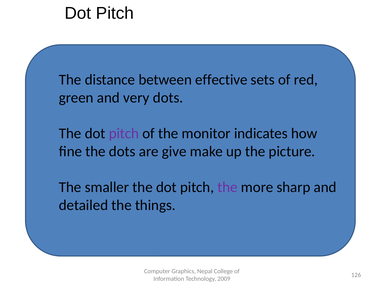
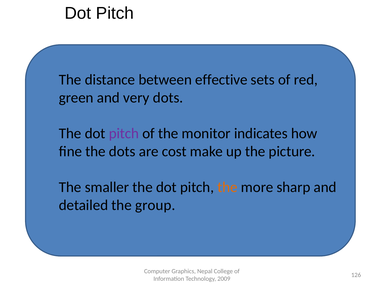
give: give -> cost
the at (227, 187) colour: purple -> orange
things: things -> group
